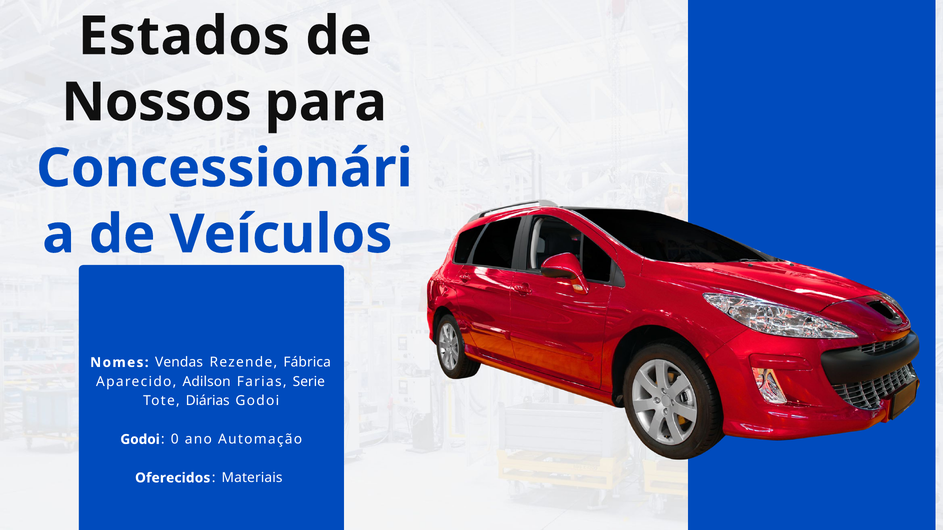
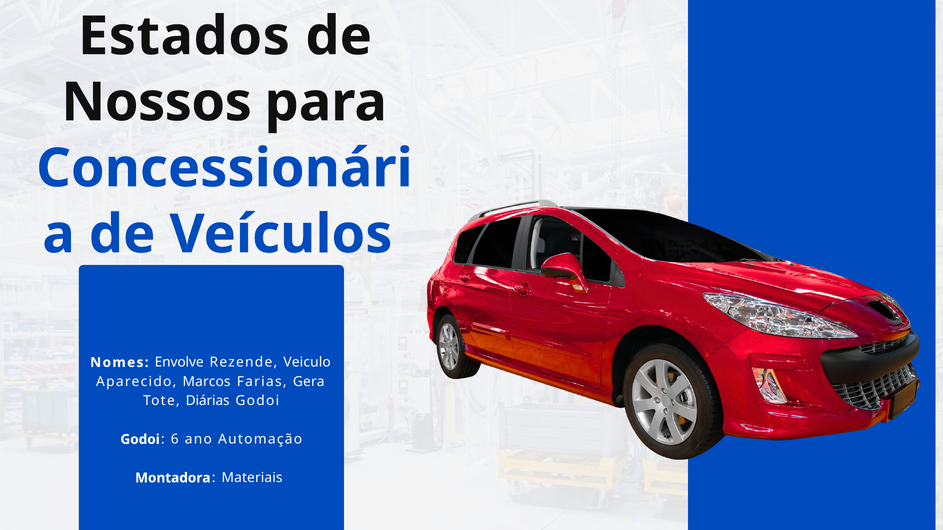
Vendas: Vendas -> Envolve
Fábrica: Fábrica -> Veiculo
Adilson: Adilson -> Marcos
Serie: Serie -> Gera
0: 0 -> 6
Oferecidos: Oferecidos -> Montadora
